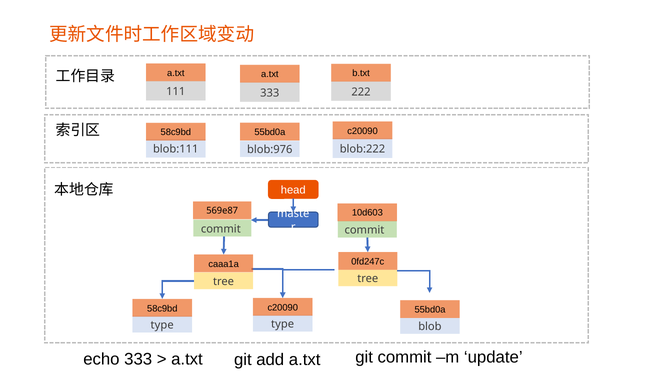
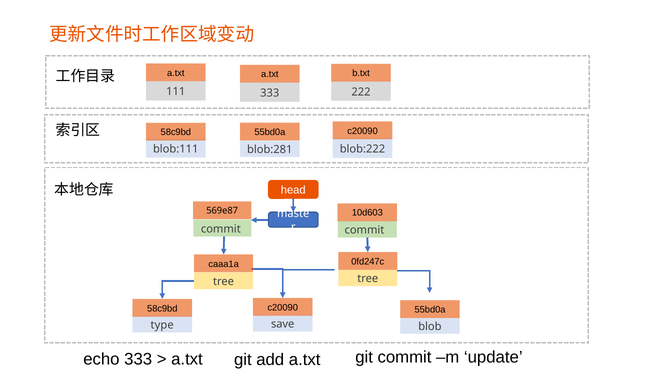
blob:976: blob:976 -> blob:281
type at (283, 324): type -> save
